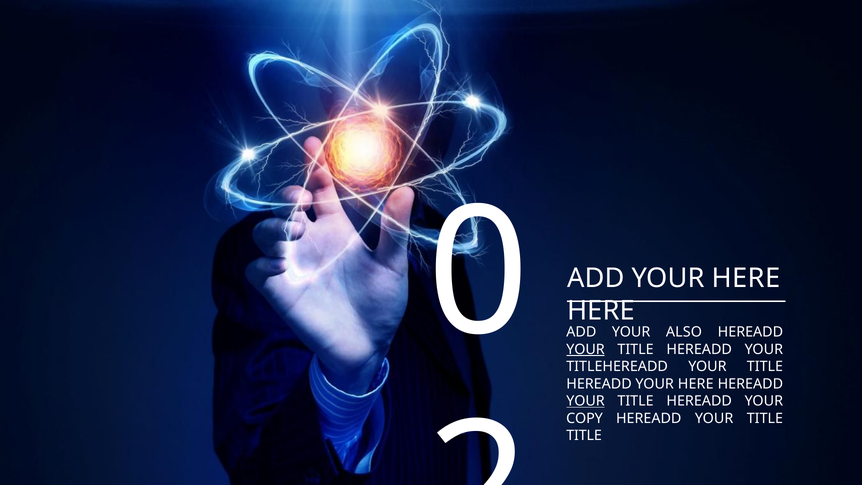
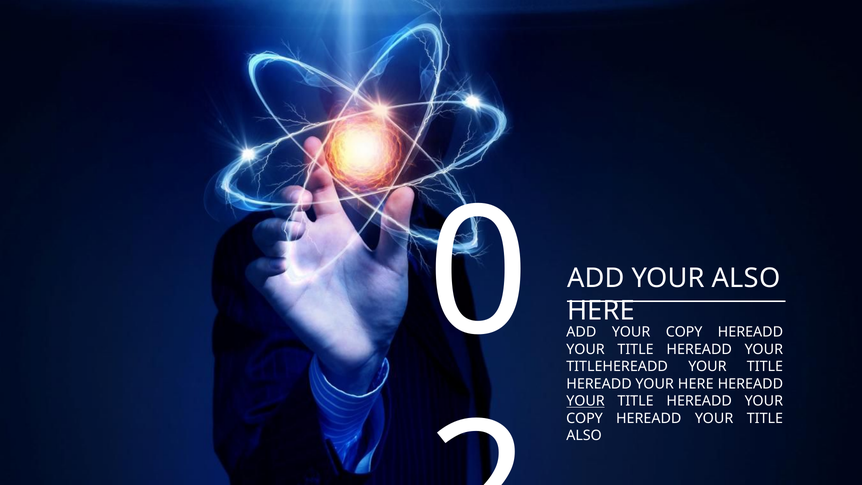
ADD YOUR HERE: HERE -> ALSO
ADD YOUR ALSO: ALSO -> COPY
YOUR at (586, 349) underline: present -> none
TITLE at (584, 435): TITLE -> ALSO
